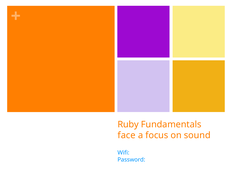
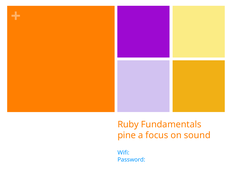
face: face -> pine
